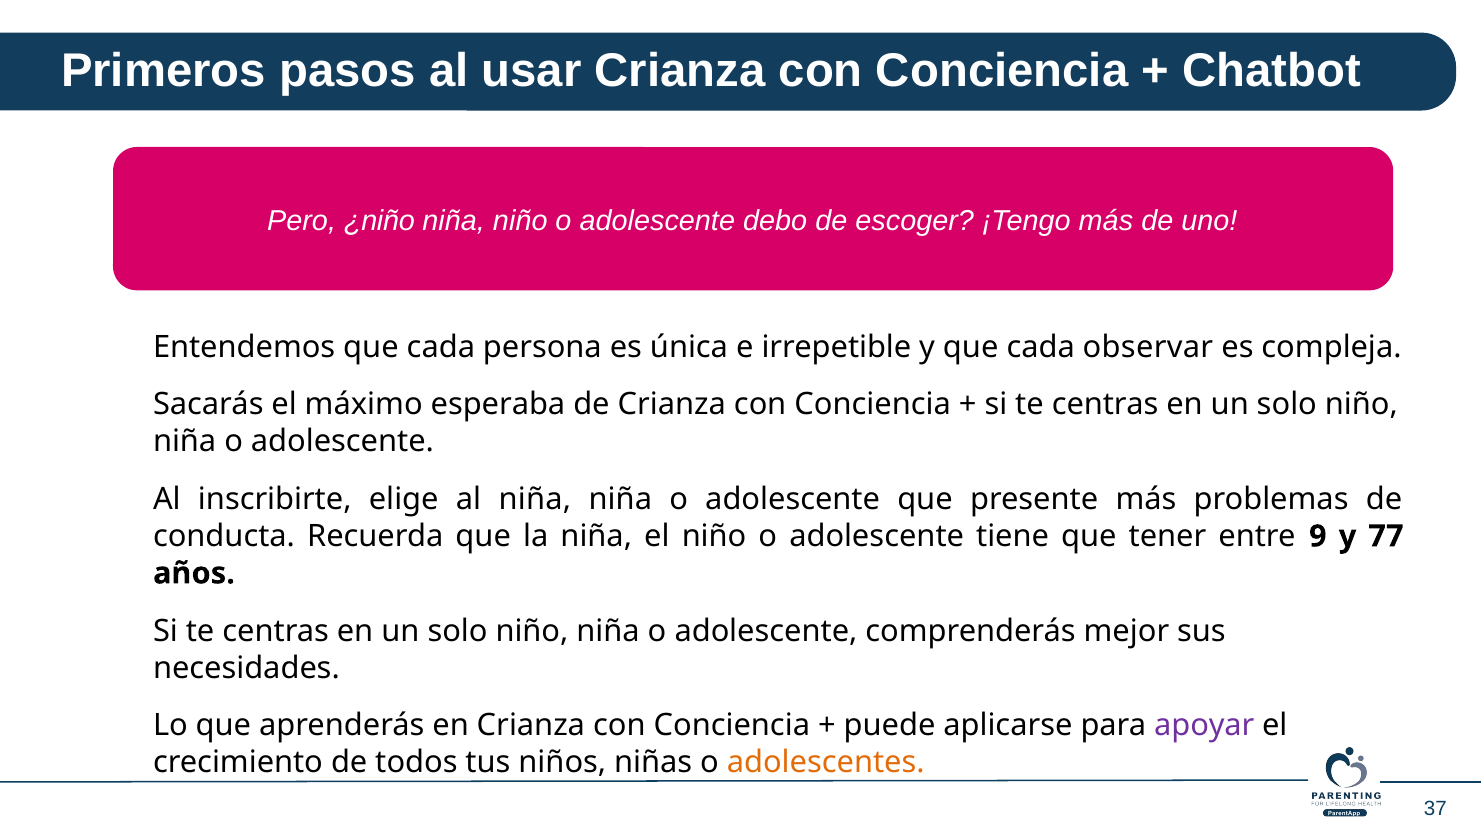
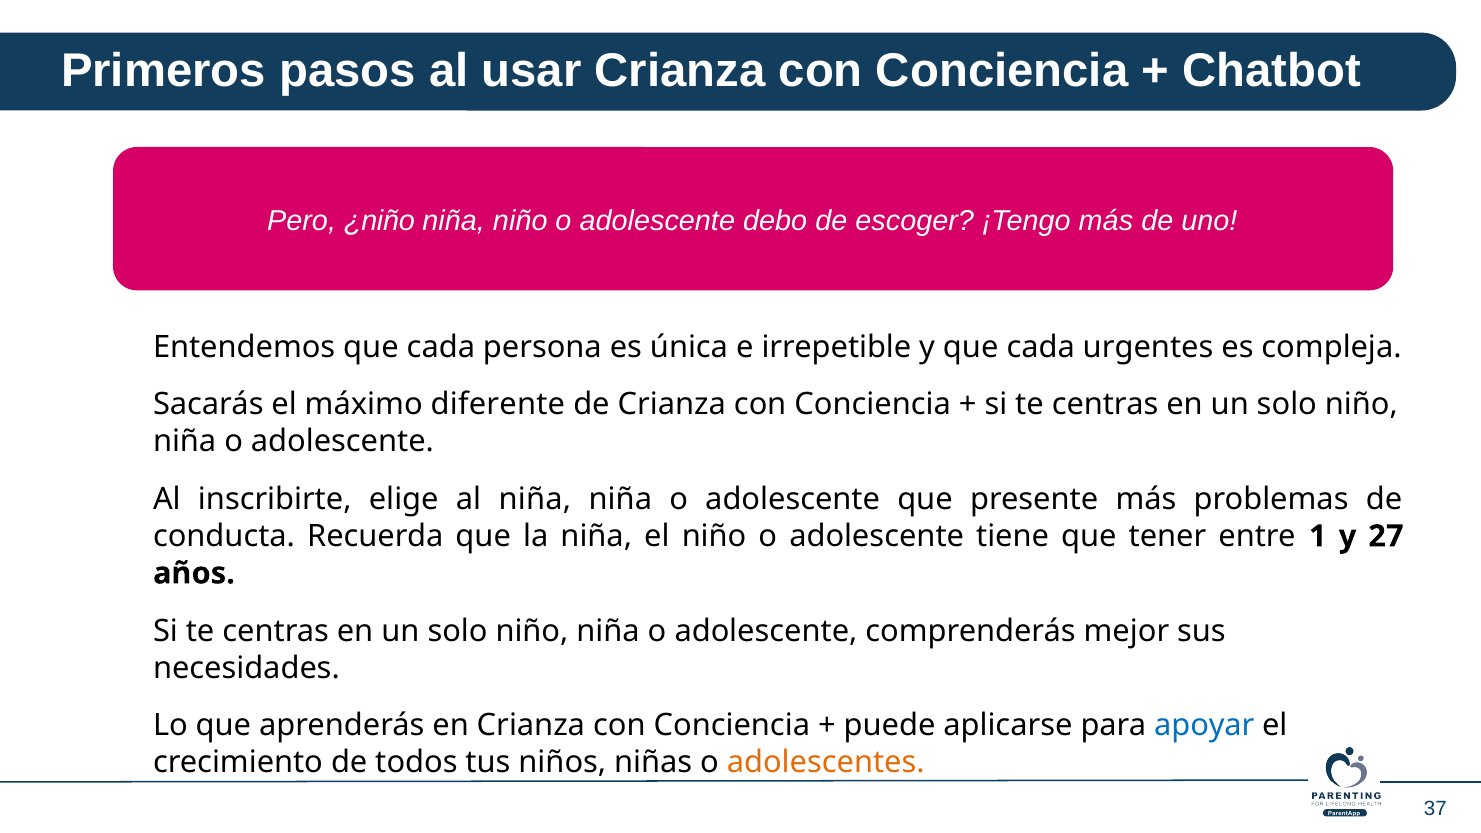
observar: observar -> urgentes
esperaba: esperaba -> diferente
9: 9 -> 1
77: 77 -> 27
apoyar colour: purple -> blue
